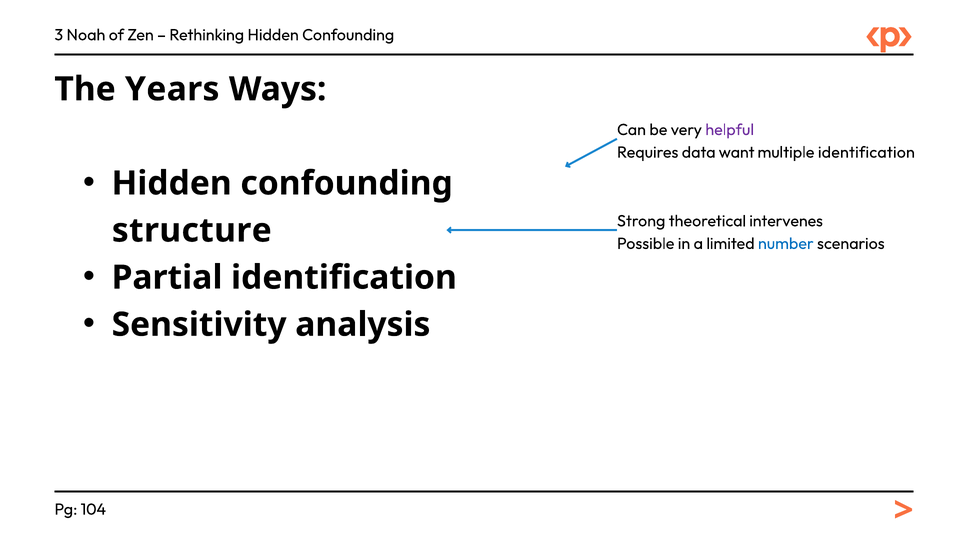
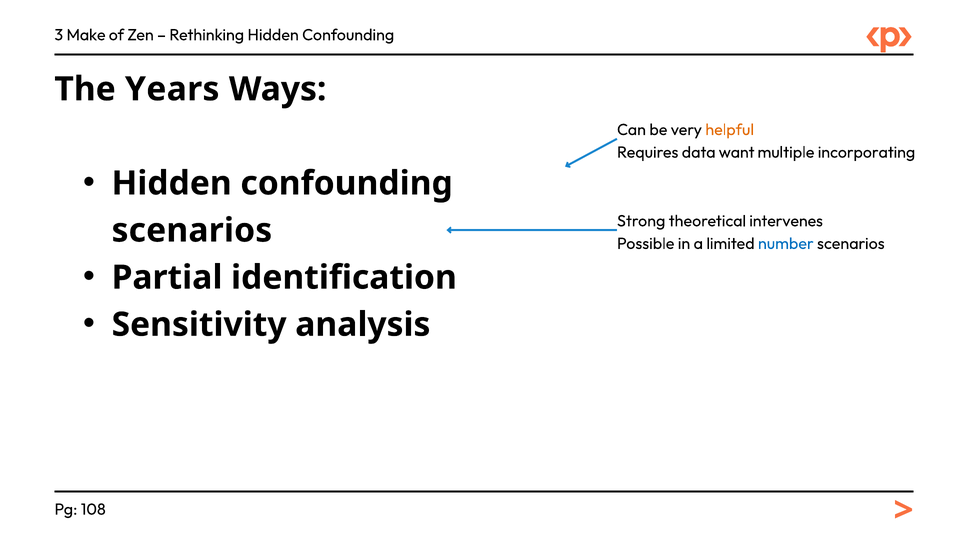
Noah: Noah -> Make
helpful colour: purple -> orange
multiple identification: identification -> incorporating
structure at (192, 230): structure -> scenarios
104: 104 -> 108
